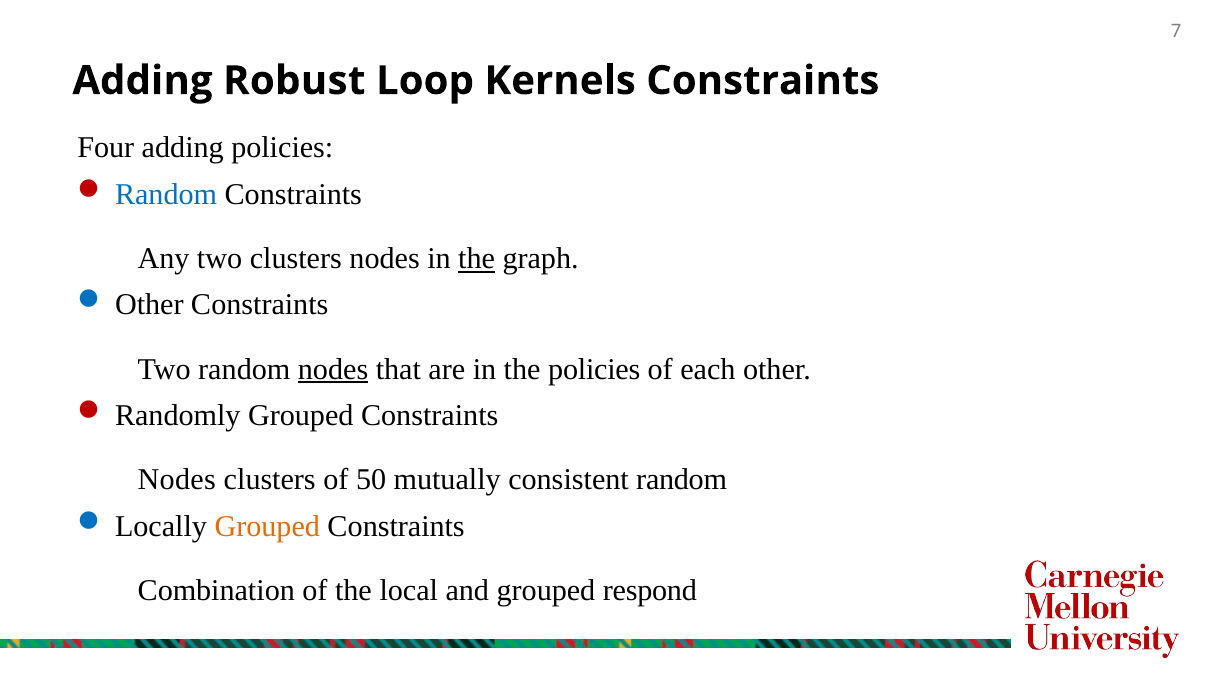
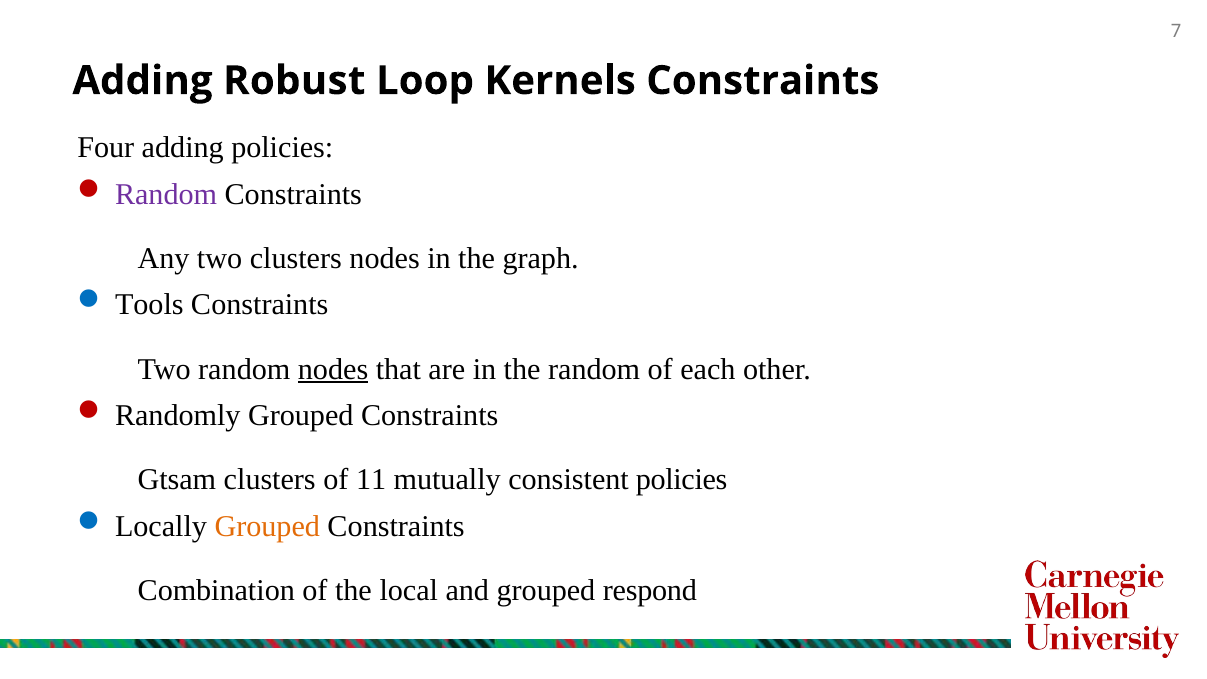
Random at (166, 194) colour: blue -> purple
the at (477, 259) underline: present -> none
Other at (149, 305): Other -> Tools
the policies: policies -> random
Nodes at (177, 480): Nodes -> Gtsam
50: 50 -> 11
consistent random: random -> policies
